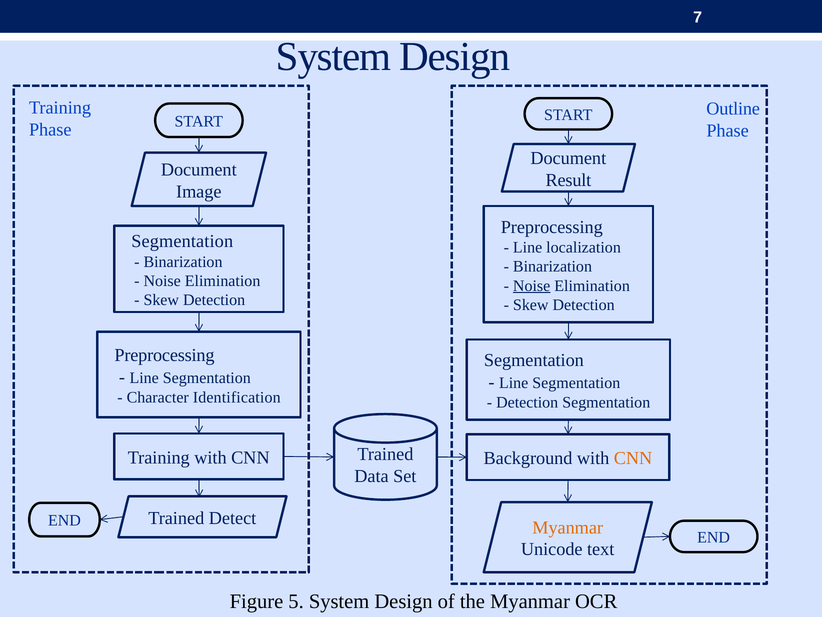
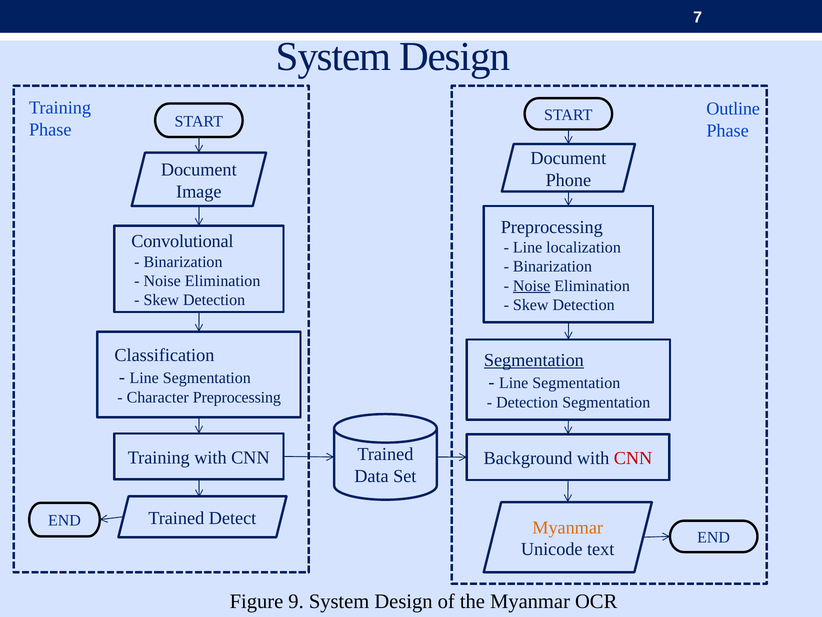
Result: Result -> Phone
Segmentation at (182, 241): Segmentation -> Convolutional
Preprocessing at (165, 355): Preprocessing -> Classification
Segmentation at (534, 360) underline: none -> present
Character Identification: Identification -> Preprocessing
CNN at (633, 458) colour: orange -> red
5: 5 -> 9
